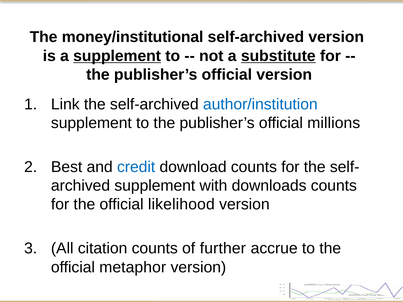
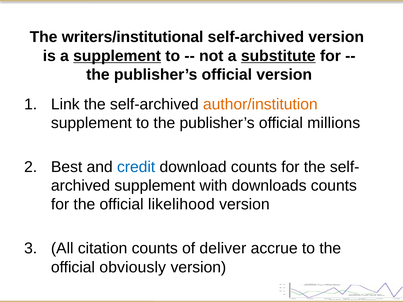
money/institutional: money/institutional -> writers/institutional
author/institution colour: blue -> orange
further: further -> deliver
metaphor: metaphor -> obviously
